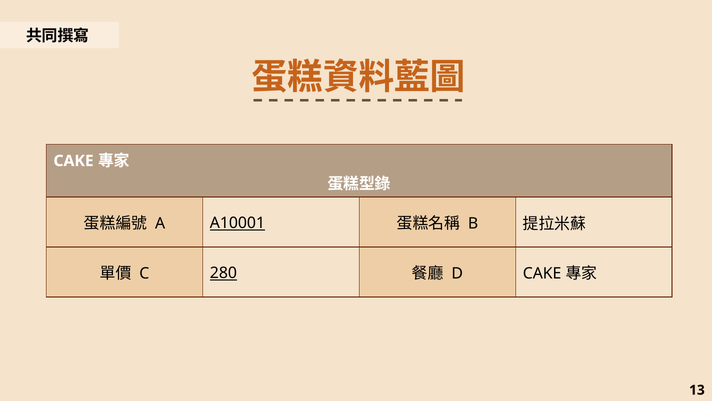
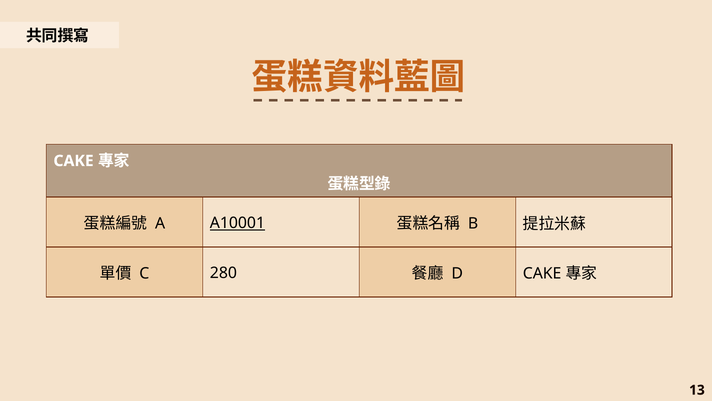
280 underline: present -> none
